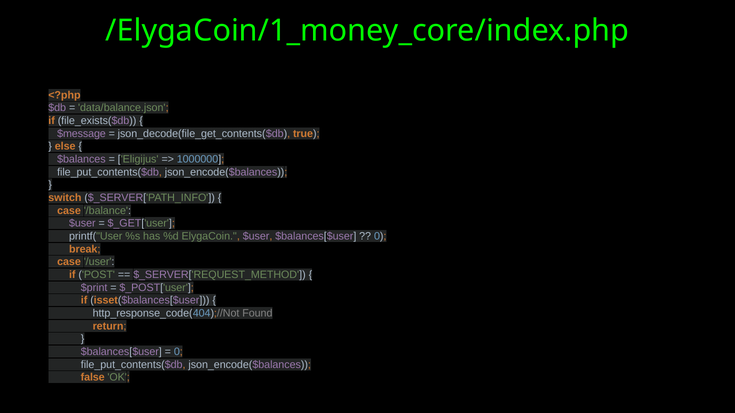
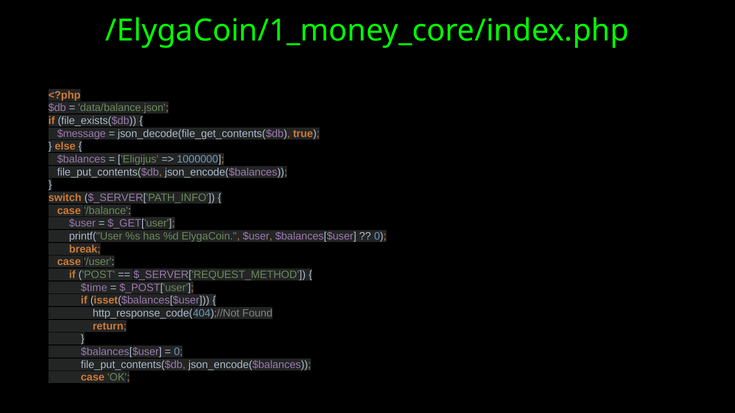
$print: $print -> $time
false at (93, 378): false -> case
